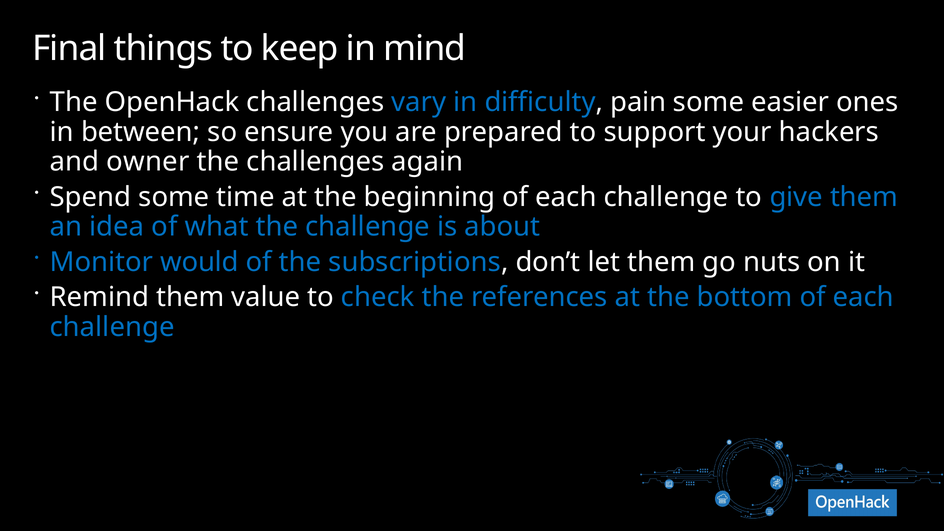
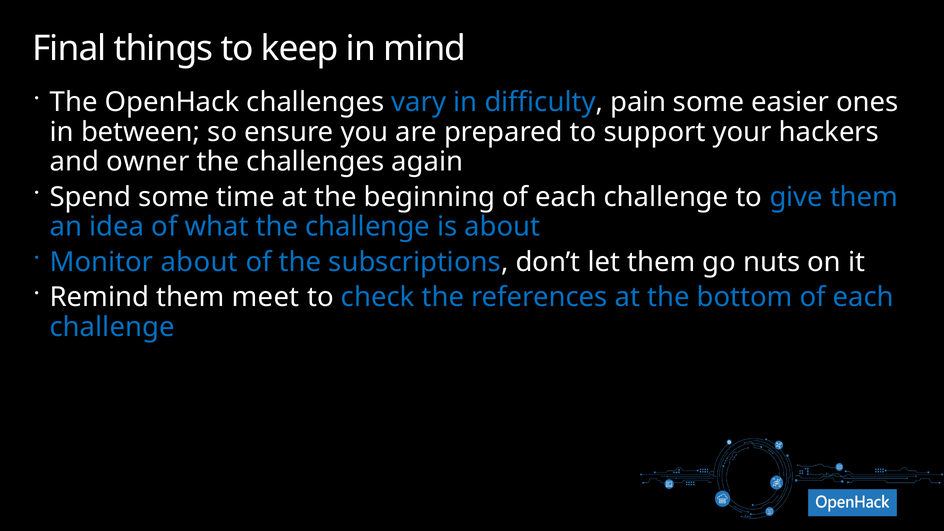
Monitor would: would -> about
value: value -> meet
